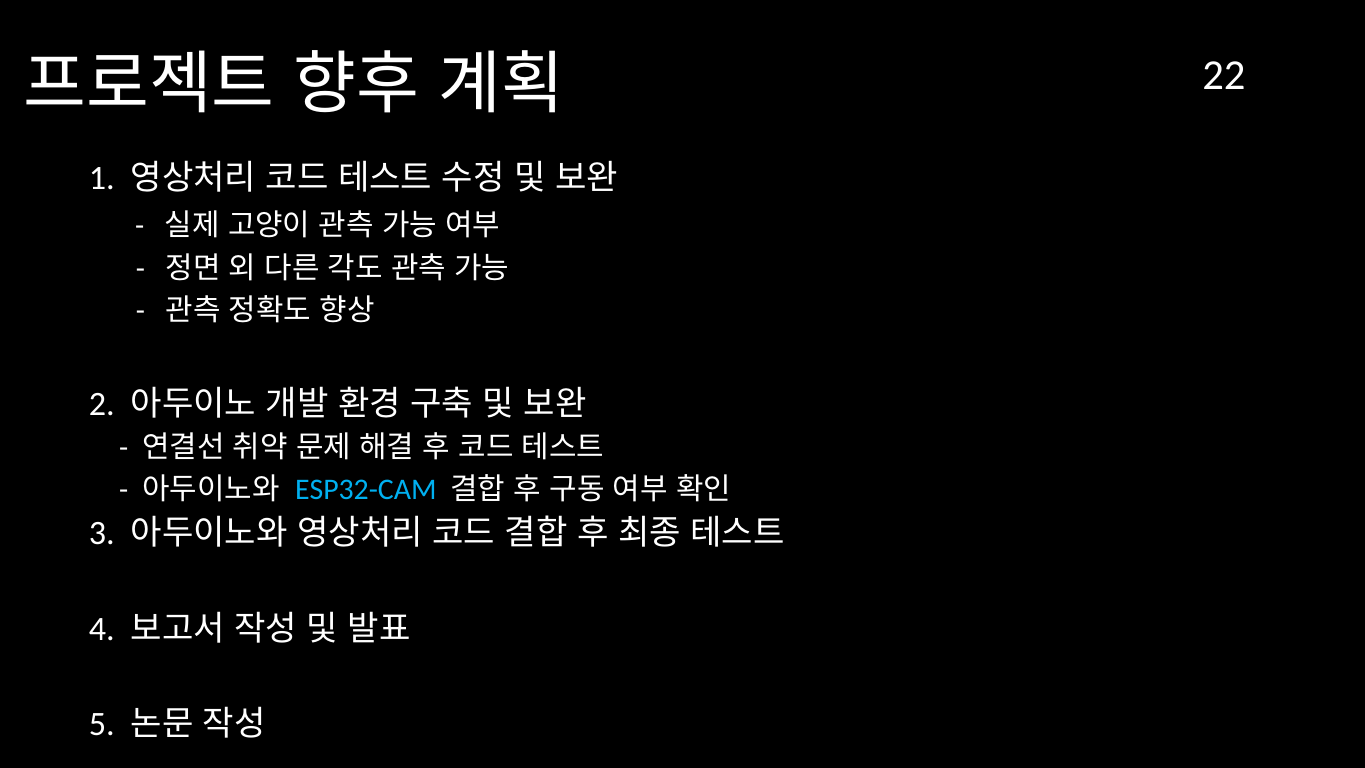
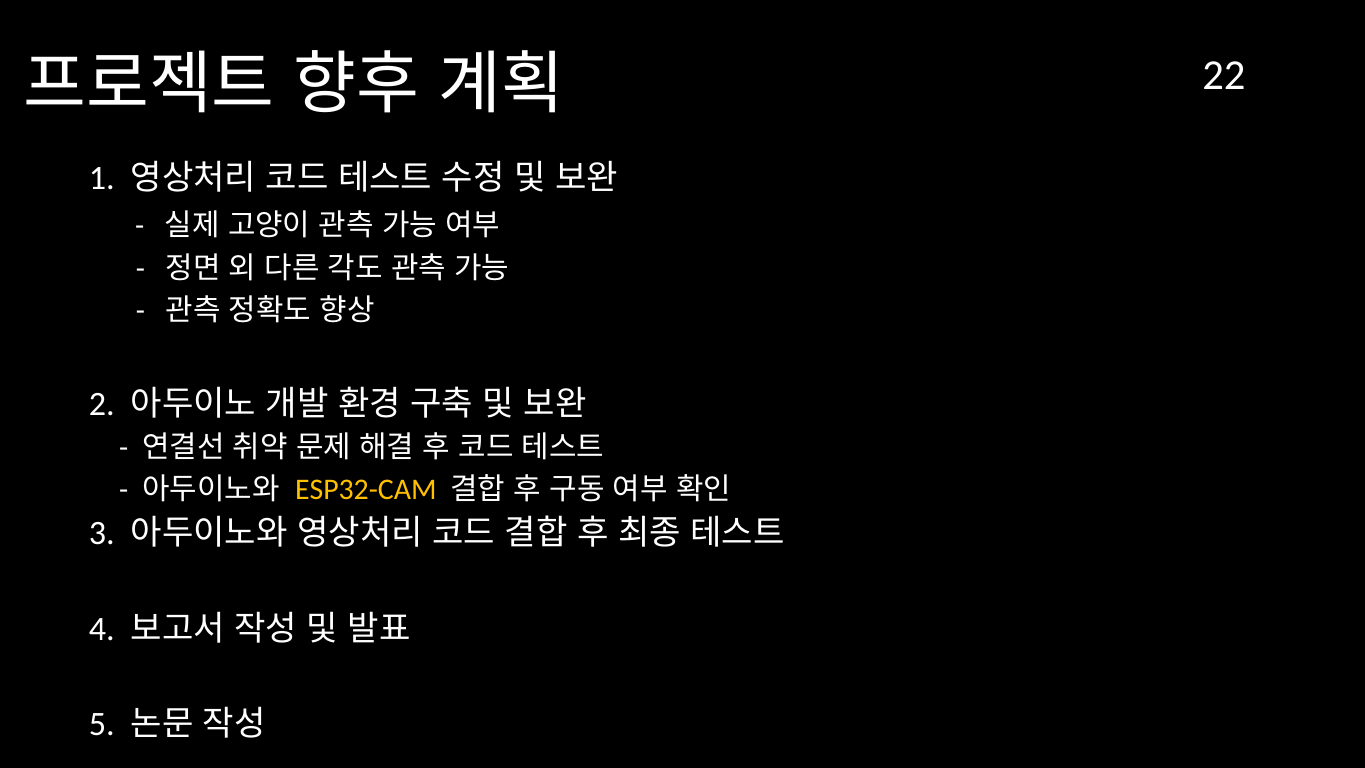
ESP32-CAM colour: light blue -> yellow
